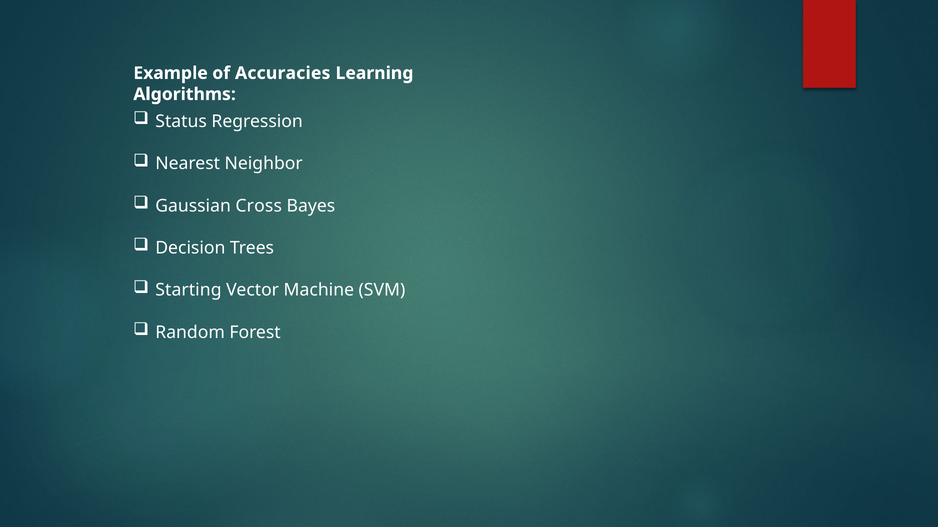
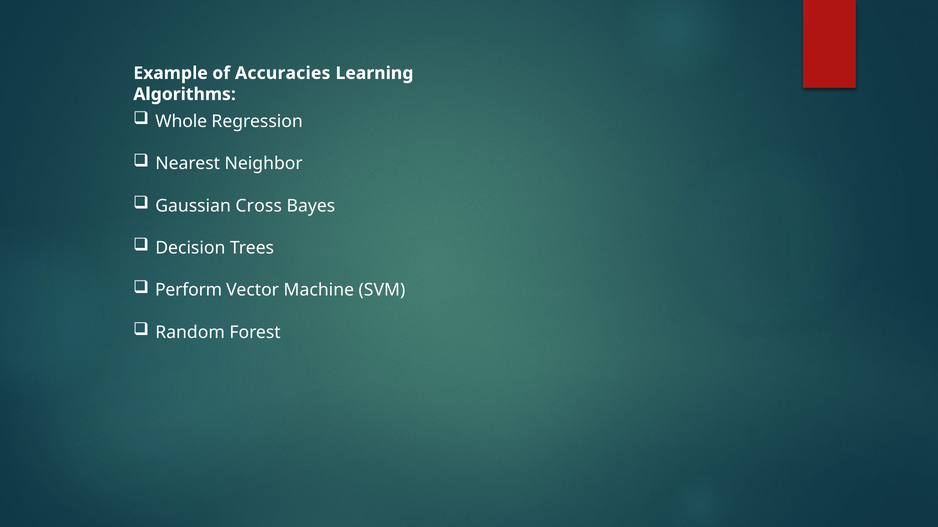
Status: Status -> Whole
Starting: Starting -> Perform
